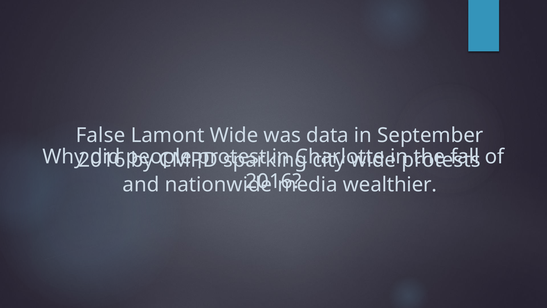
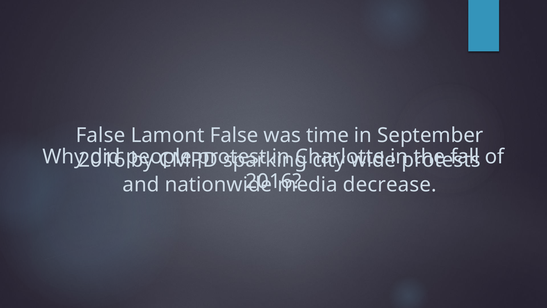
Lamont Wide: Wide -> False
data: data -> time
wealthier: wealthier -> decrease
